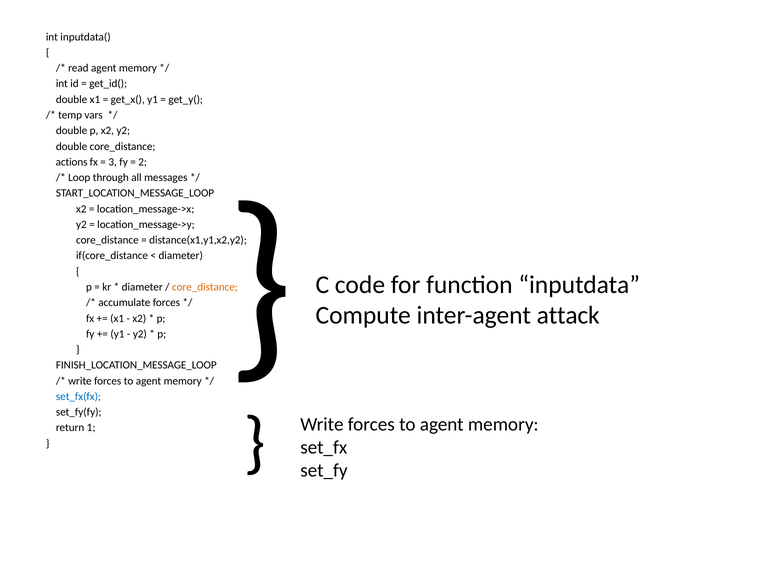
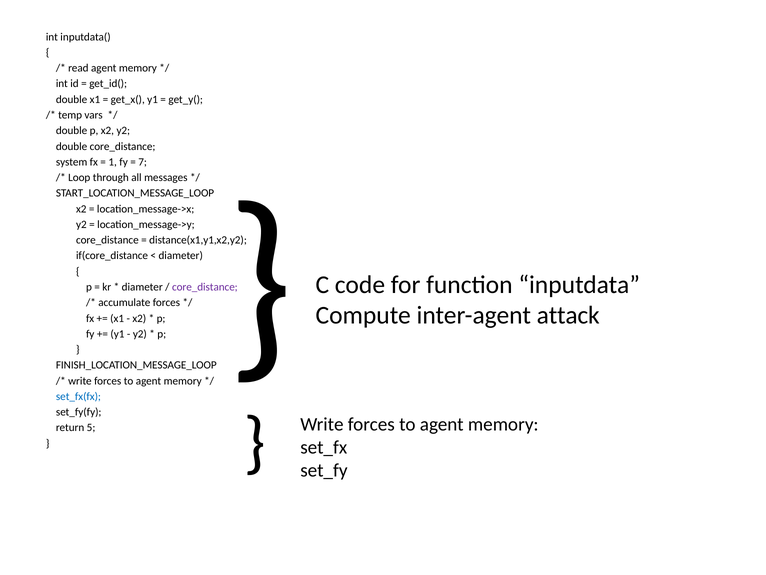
actions: actions -> system
3: 3 -> 1
2: 2 -> 7
core_distance at (205, 287) colour: orange -> purple
1: 1 -> 5
